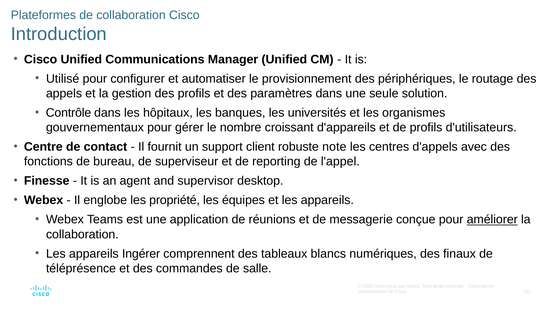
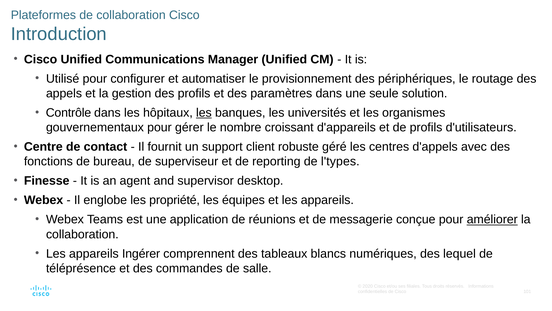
les at (204, 113) underline: none -> present
note: note -> géré
l'appel: l'appel -> l'types
finaux: finaux -> lequel
